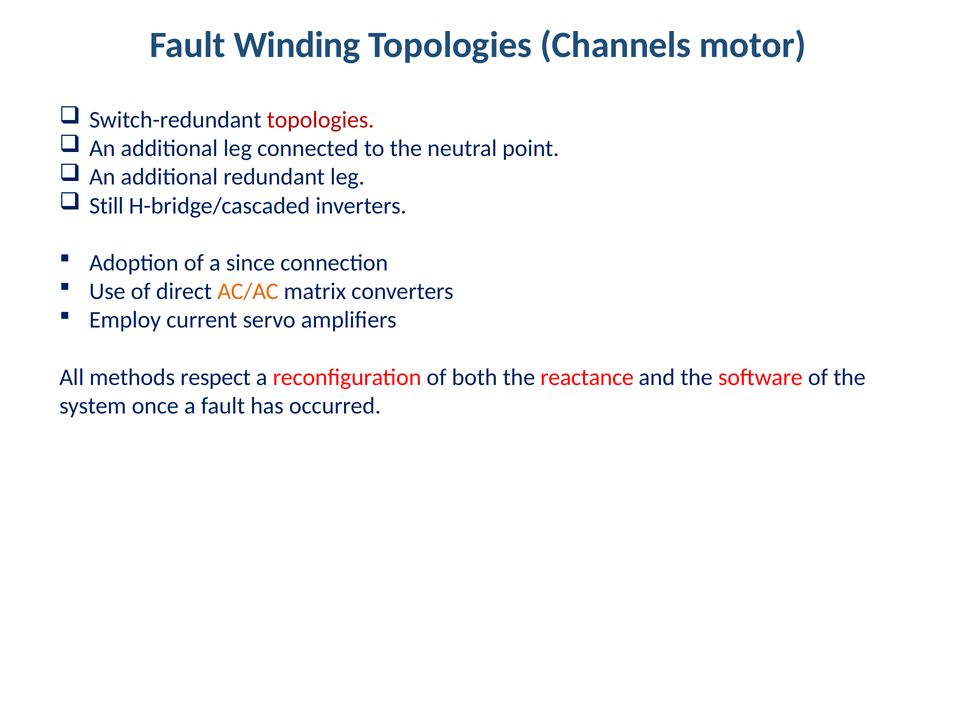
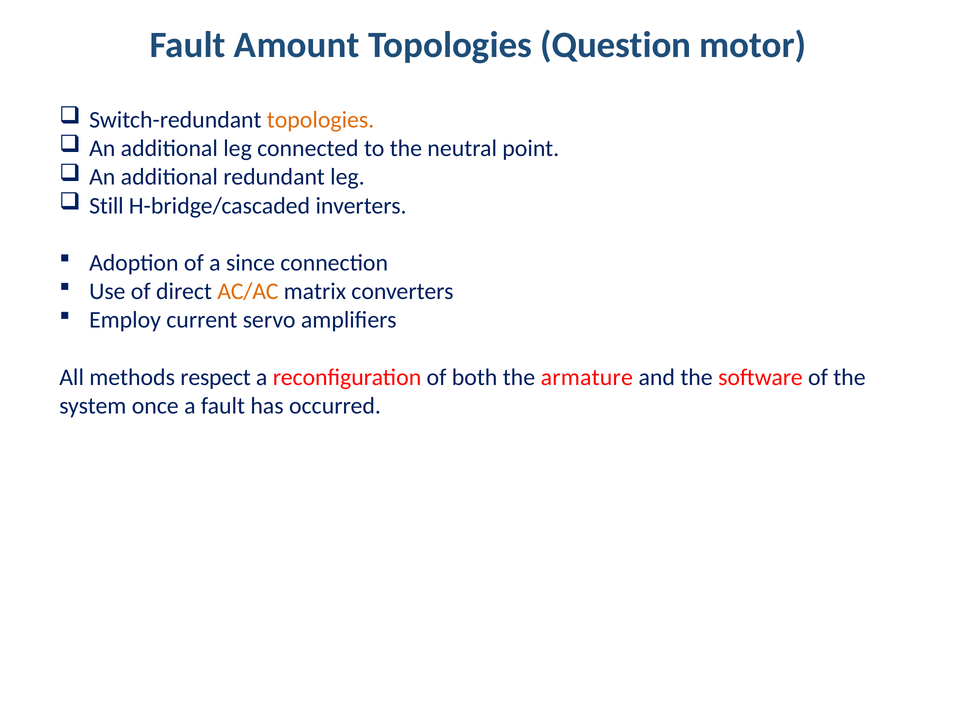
Winding: Winding -> Amount
Channels: Channels -> Question
topologies at (321, 120) colour: red -> orange
reactance: reactance -> armature
